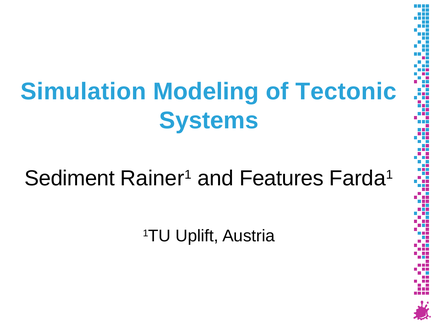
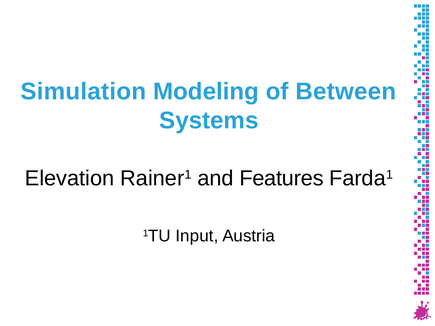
Tectonic: Tectonic -> Between
Sediment: Sediment -> Elevation
Uplift: Uplift -> Input
